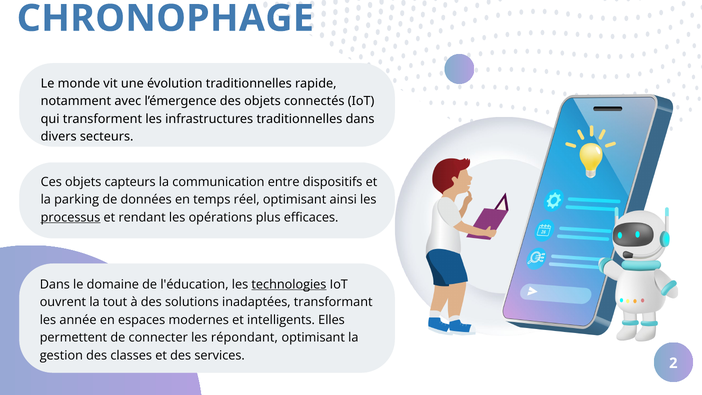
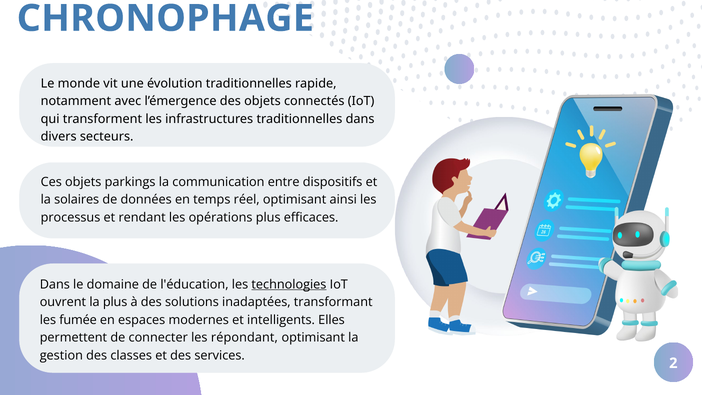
capteurs: capteurs -> parkings
parking: parking -> solaires
processus underline: present -> none
la tout: tout -> plus
année: année -> fumée
